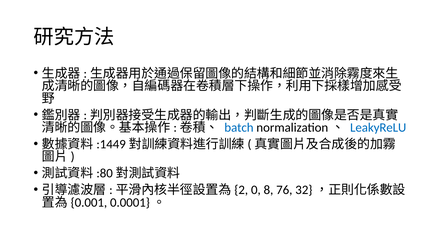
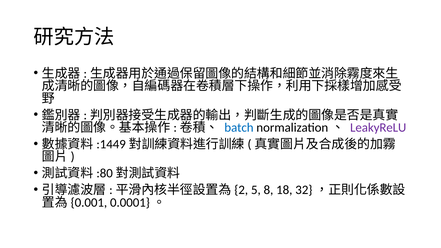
LeakyReLU colour: blue -> purple
0: 0 -> 5
76: 76 -> 18
